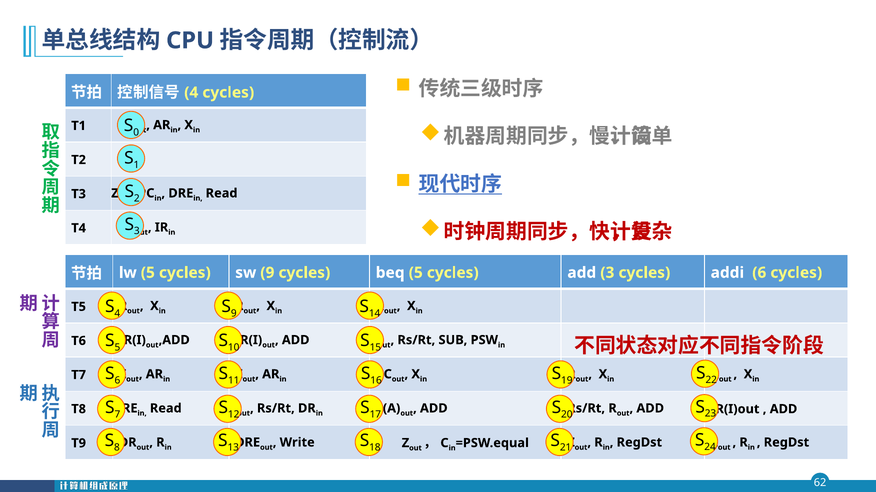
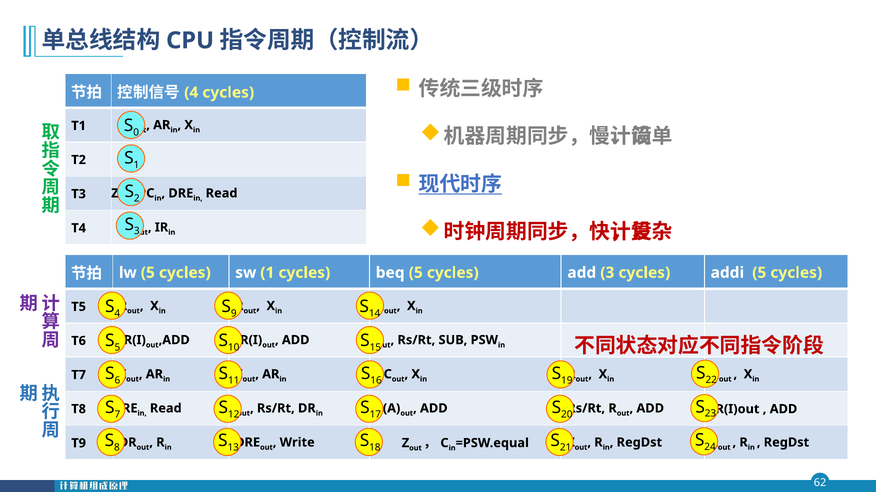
sw 9: 9 -> 1
addi 6: 6 -> 5
